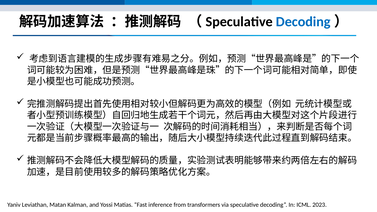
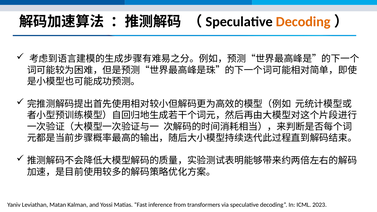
Decoding at (303, 22) colour: blue -> orange
